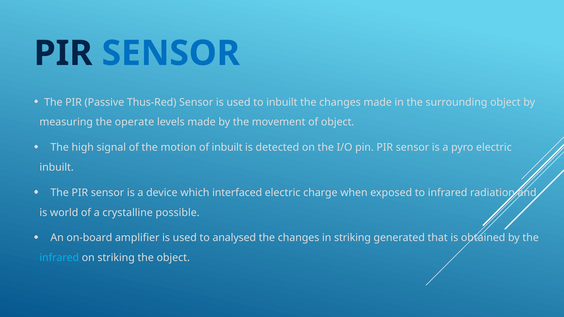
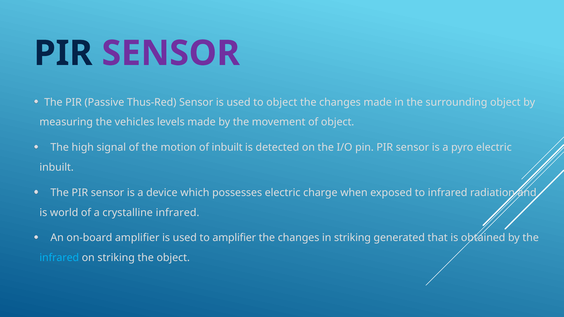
SENSOR at (171, 53) colour: blue -> purple
to inbuilt: inbuilt -> object
operate: operate -> vehicles
interfaced: interfaced -> possesses
crystalline possible: possible -> infrared
to analysed: analysed -> amplifier
